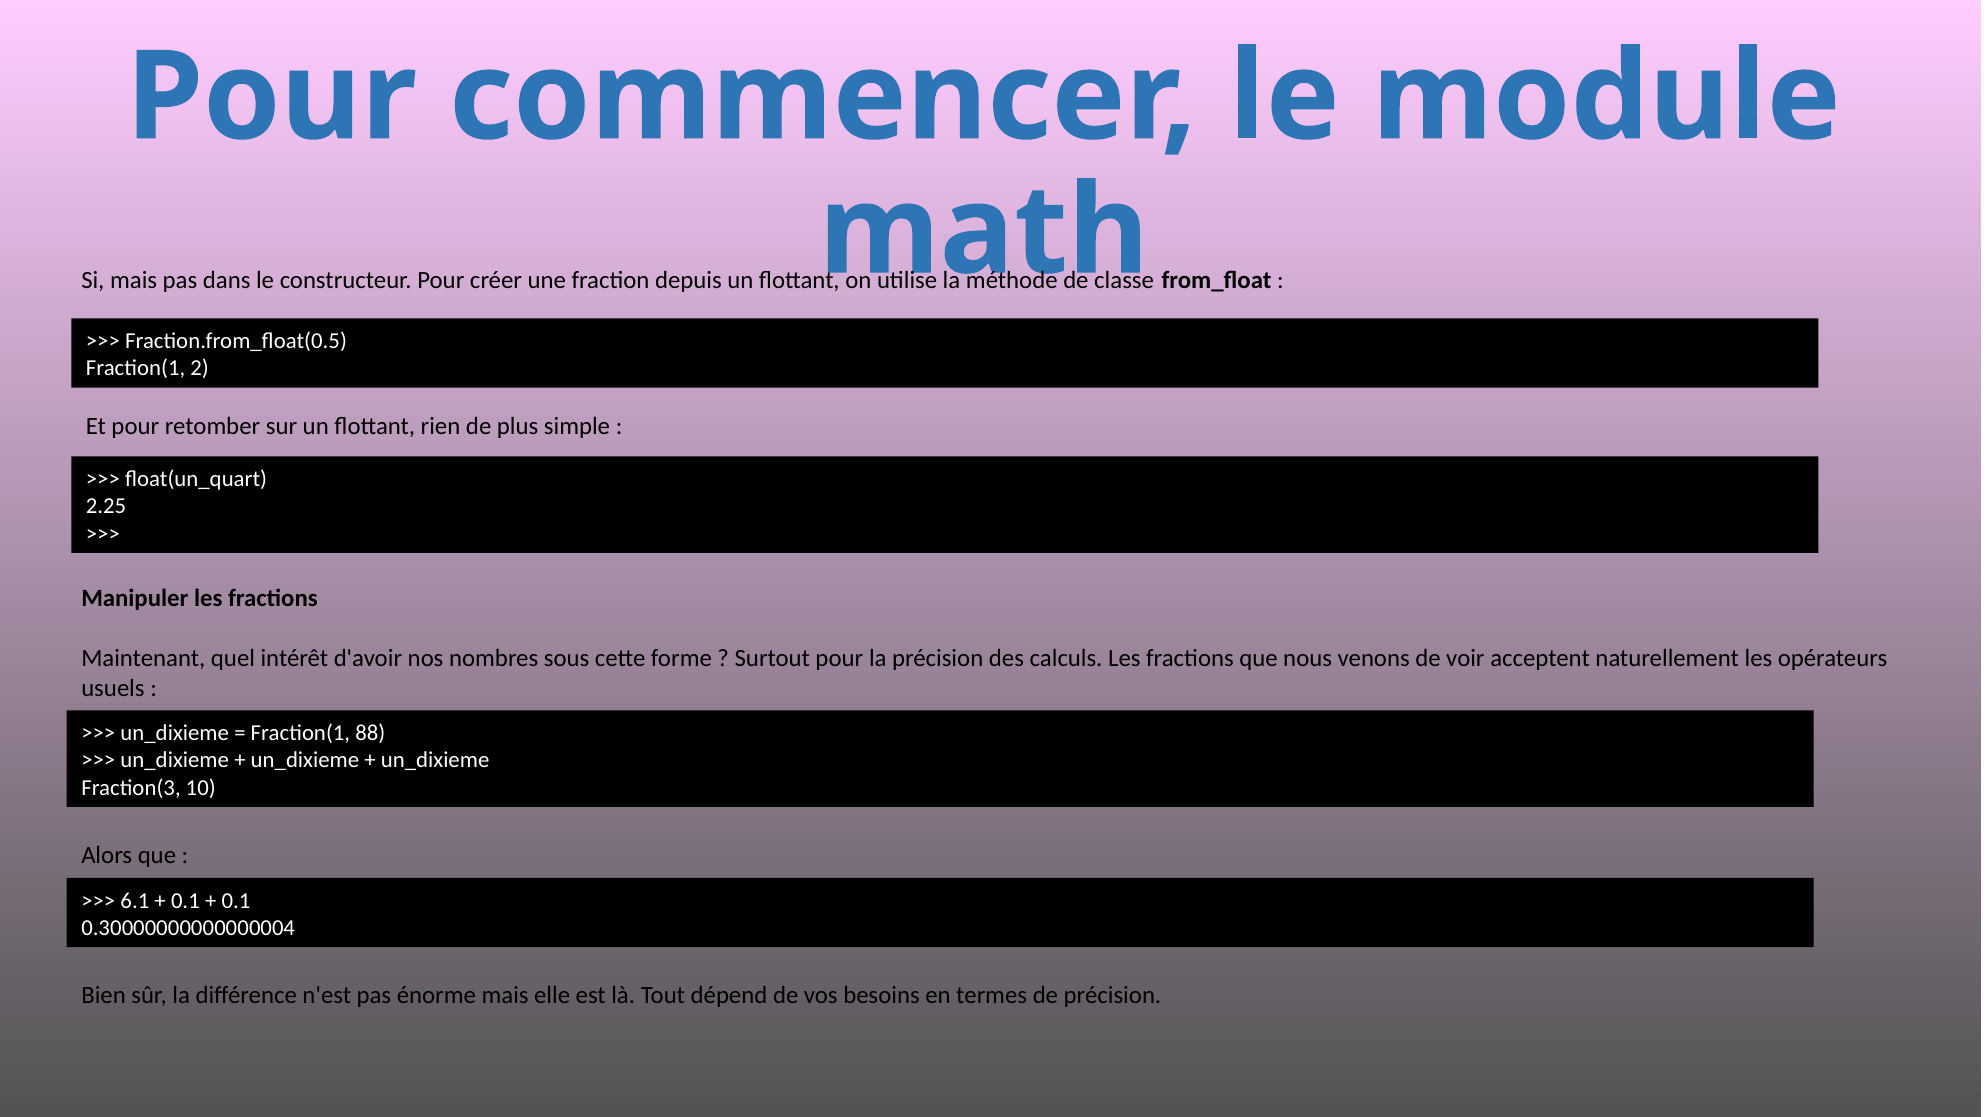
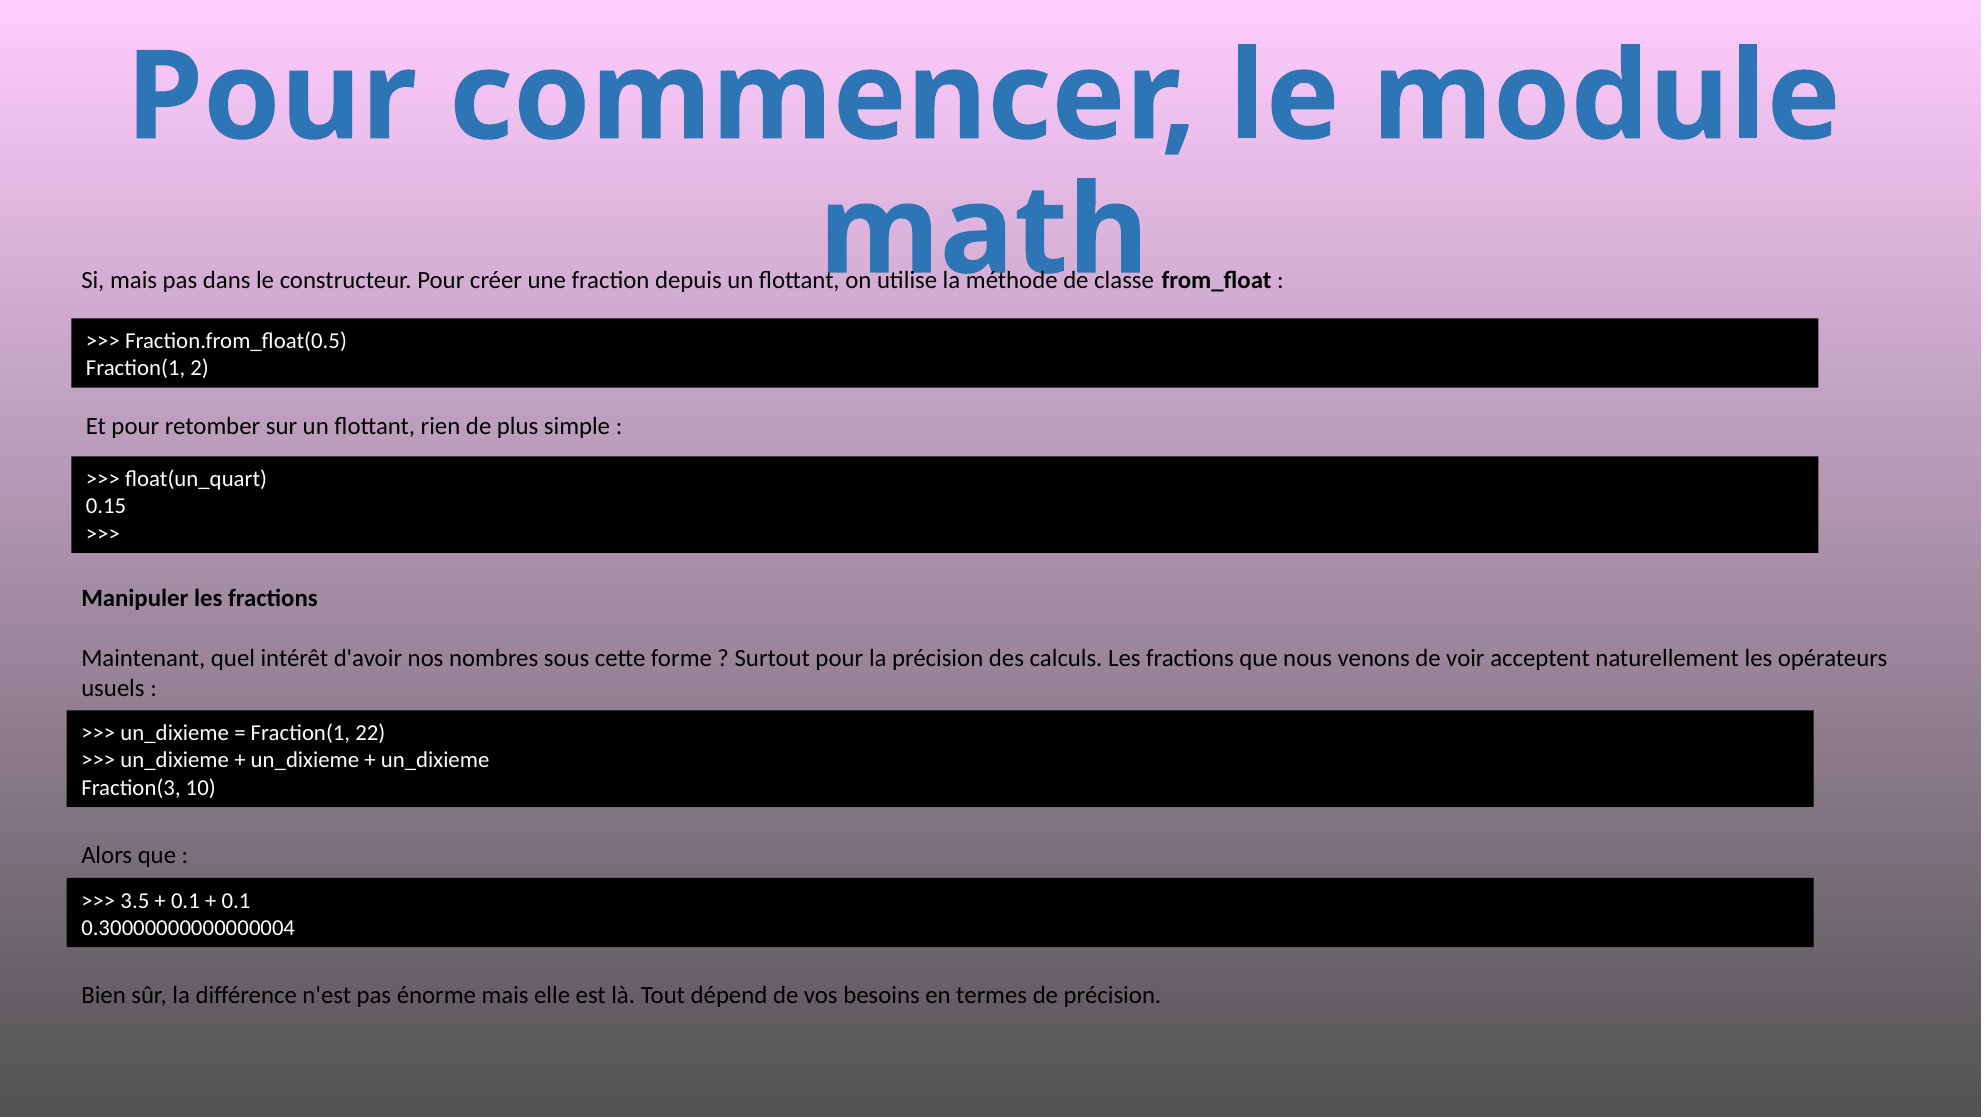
2.25: 2.25 -> 0.15
88: 88 -> 22
6.1: 6.1 -> 3.5
